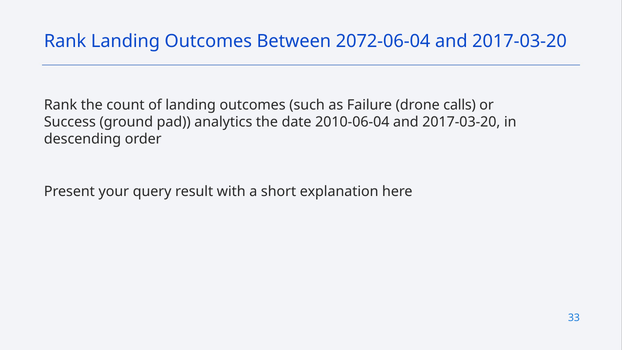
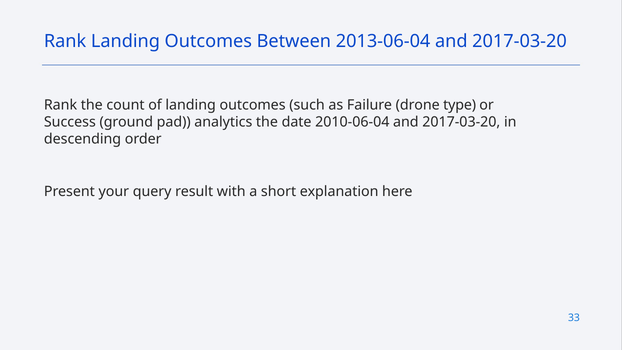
2072-06-04: 2072-06-04 -> 2013-06-04
calls: calls -> type
